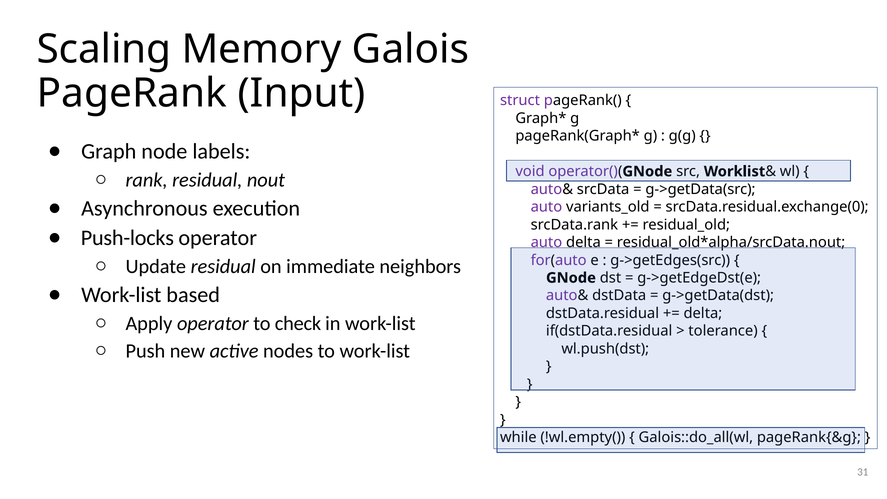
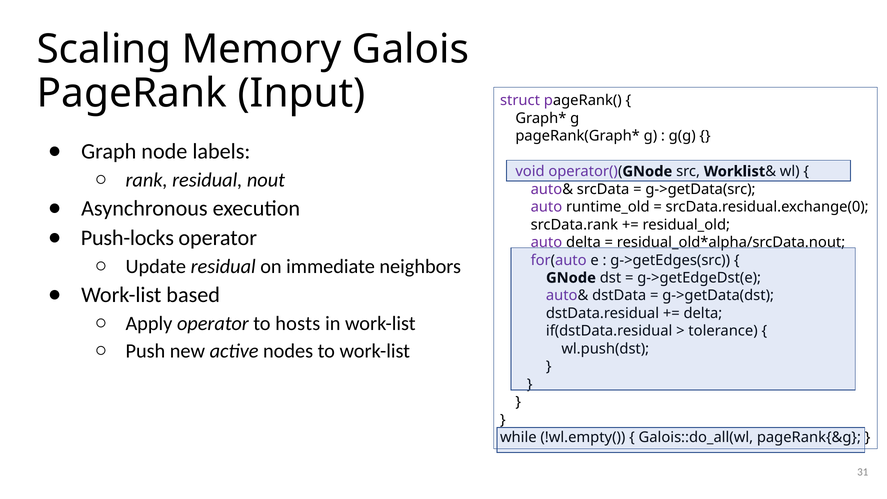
variants_old: variants_old -> runtime_old
check: check -> hosts
